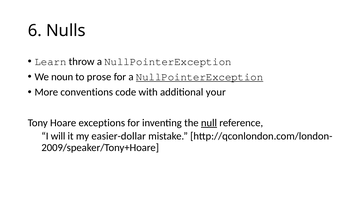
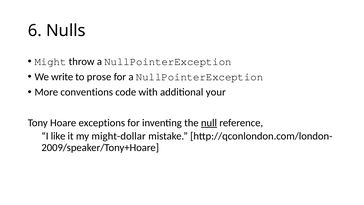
Learn: Learn -> Might
noun: noun -> write
NullPointerException at (200, 77) underline: present -> none
will: will -> like
easier-dollar: easier-dollar -> might-dollar
